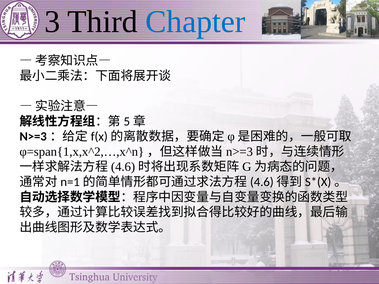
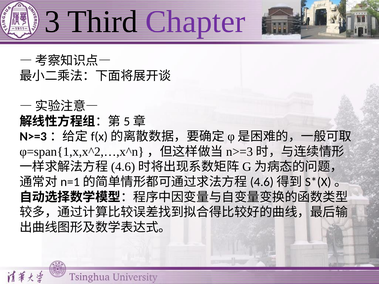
Chapter colour: blue -> purple
